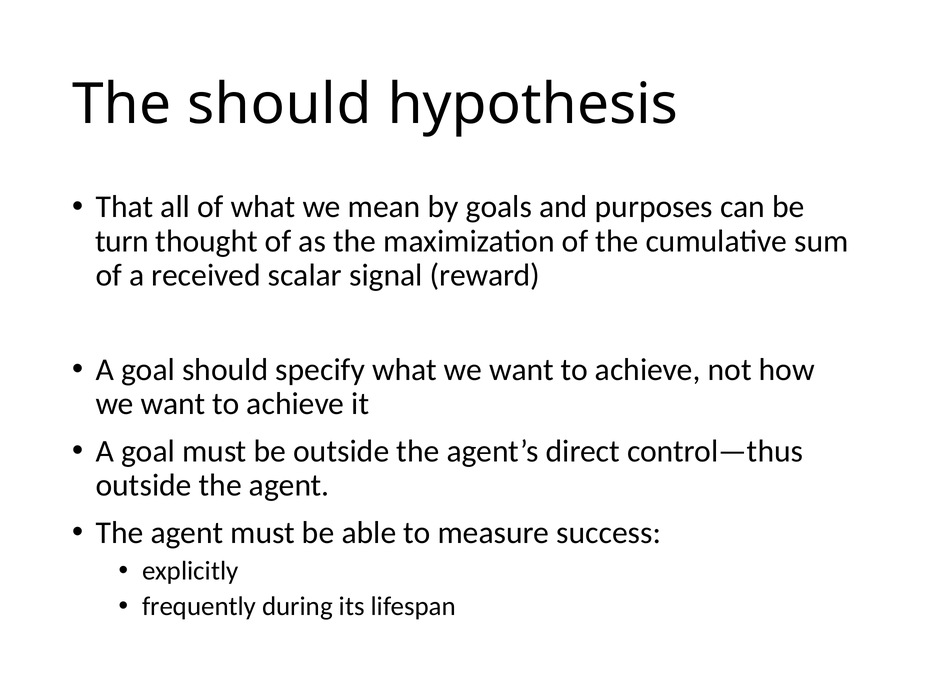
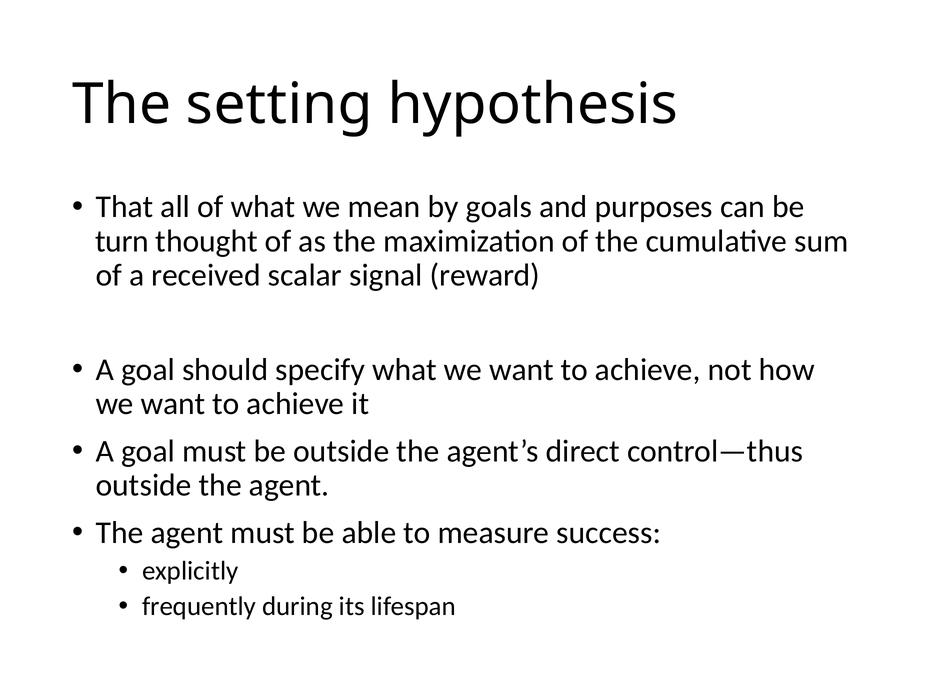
The should: should -> setting
